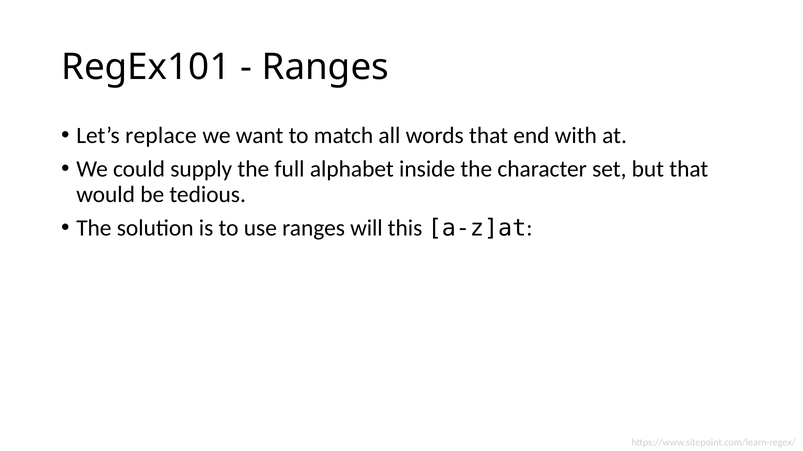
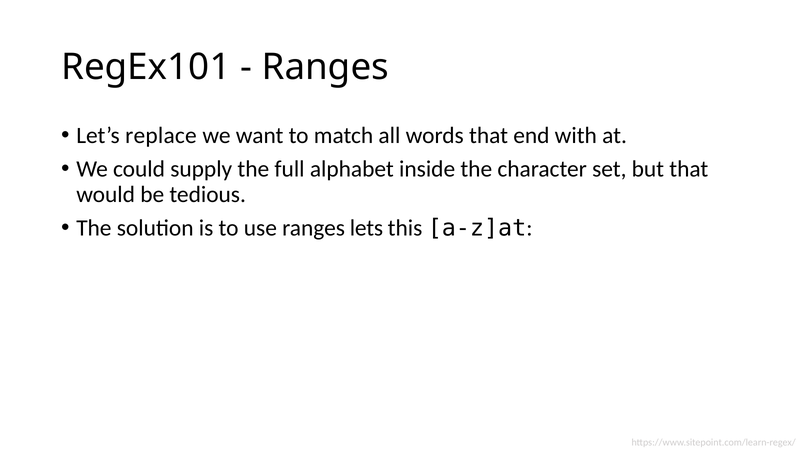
will: will -> lets
